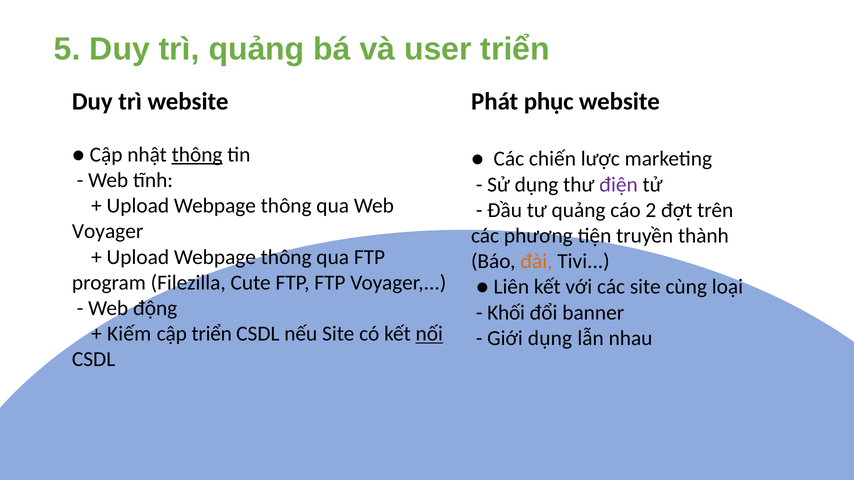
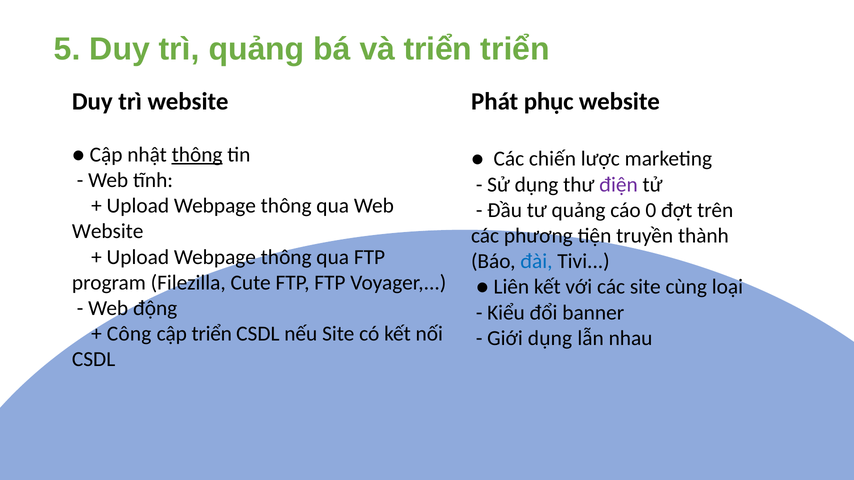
và user: user -> triển
2: 2 -> 0
Voyager at (108, 232): Voyager -> Website
đài colour: orange -> blue
Khối: Khối -> Kiểu
Kiếm: Kiếm -> Công
nối underline: present -> none
